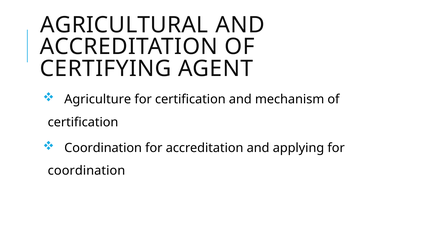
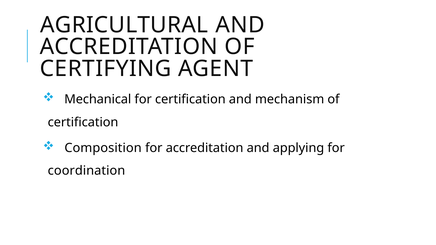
Agriculture: Agriculture -> Mechanical
Coordination at (103, 148): Coordination -> Composition
